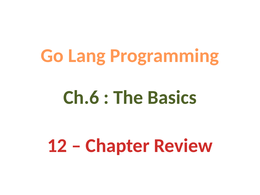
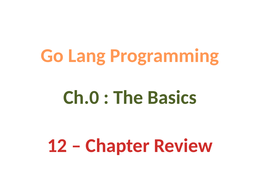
Ch.6: Ch.6 -> Ch.0
